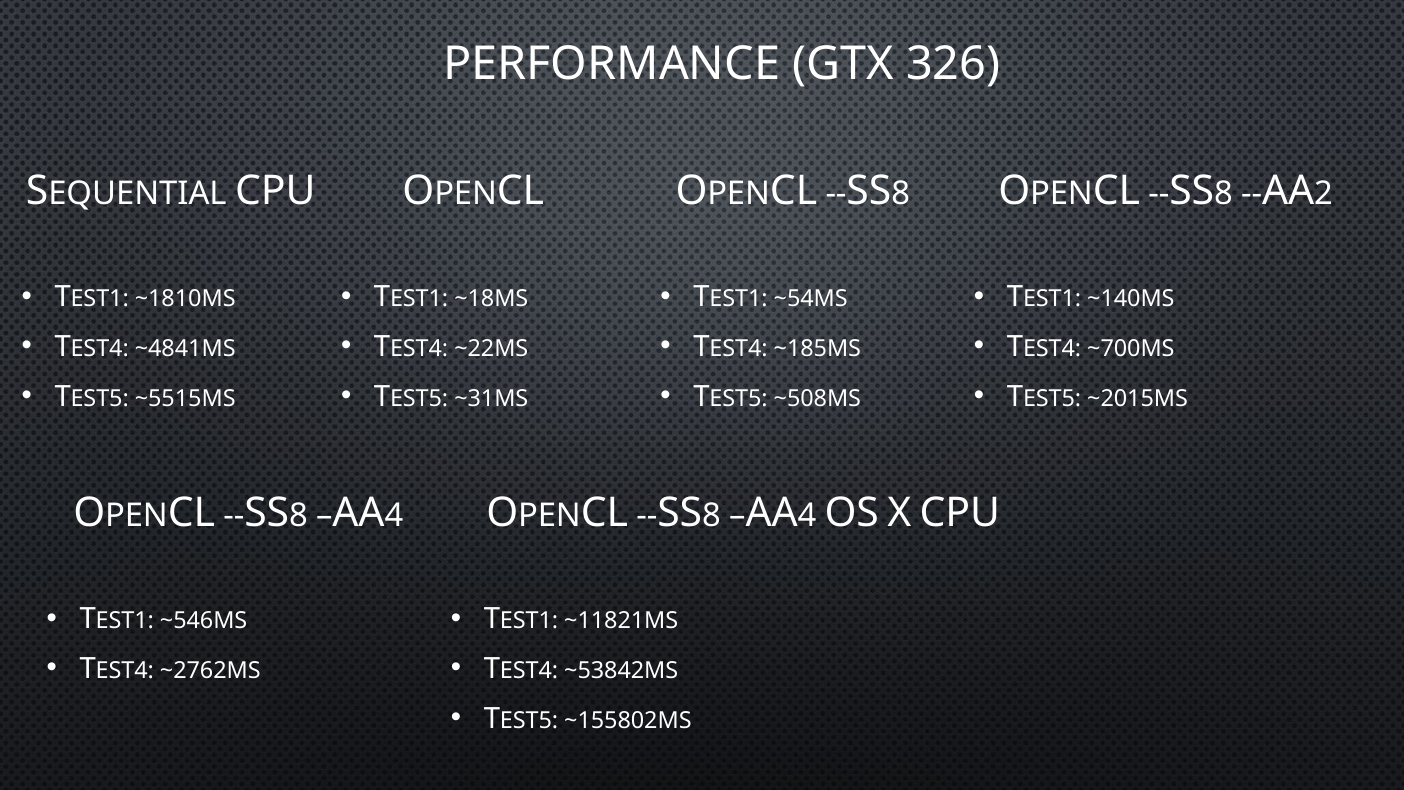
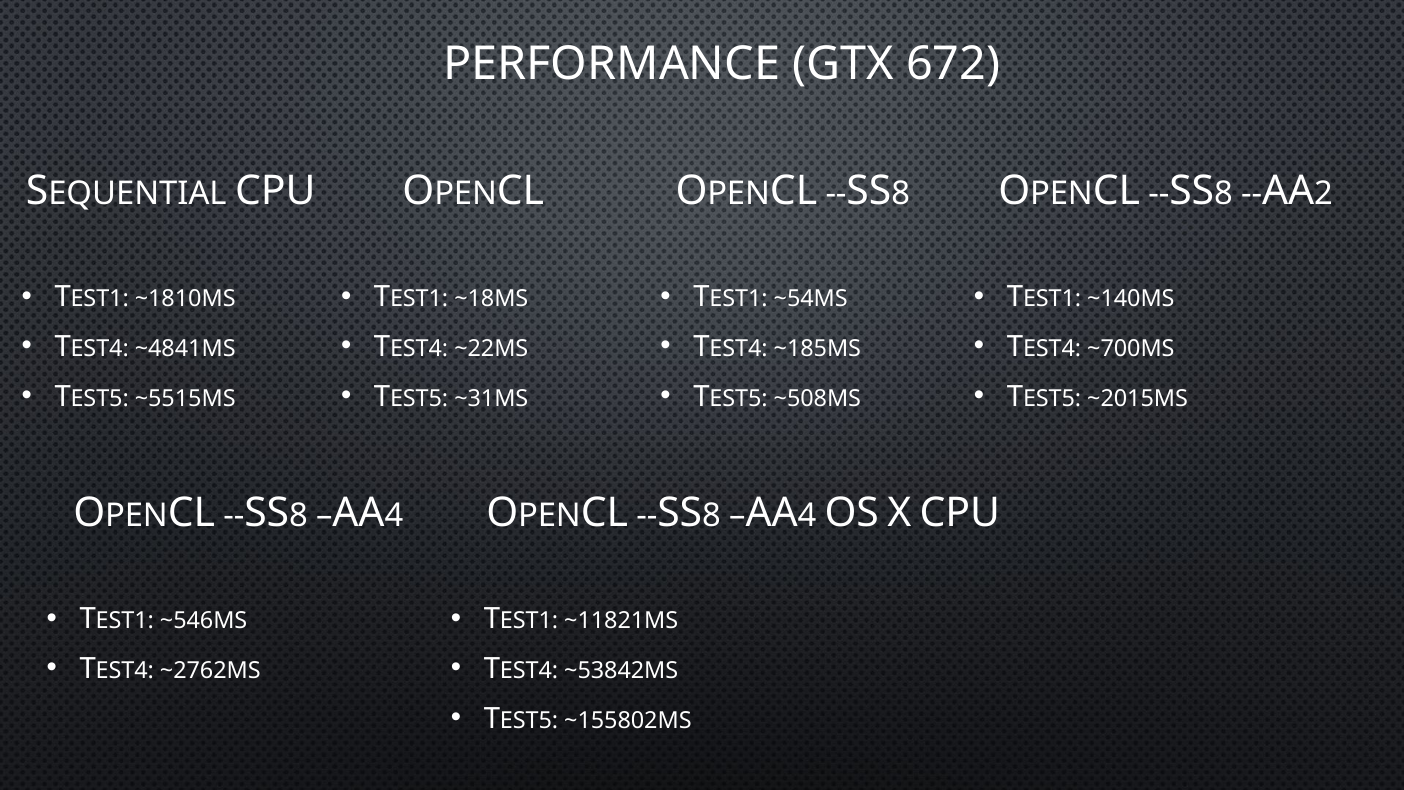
326: 326 -> 672
